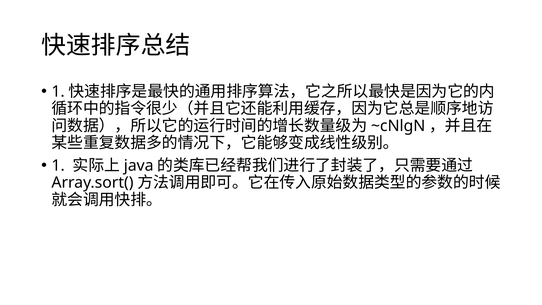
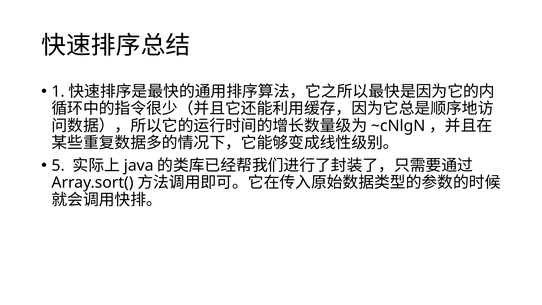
1 at (58, 166): 1 -> 5
